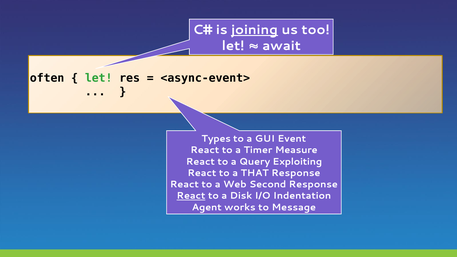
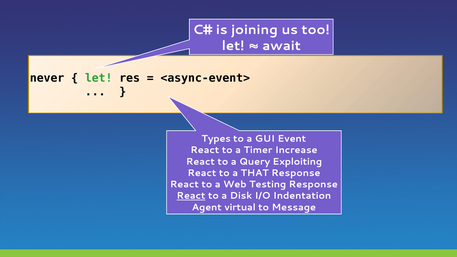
joining underline: present -> none
often: often -> never
Measure: Measure -> Increase
Second: Second -> Testing
works: works -> virtual
